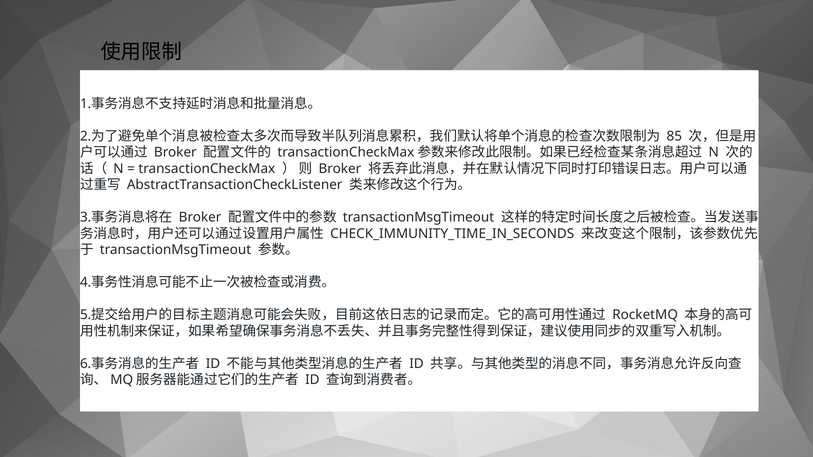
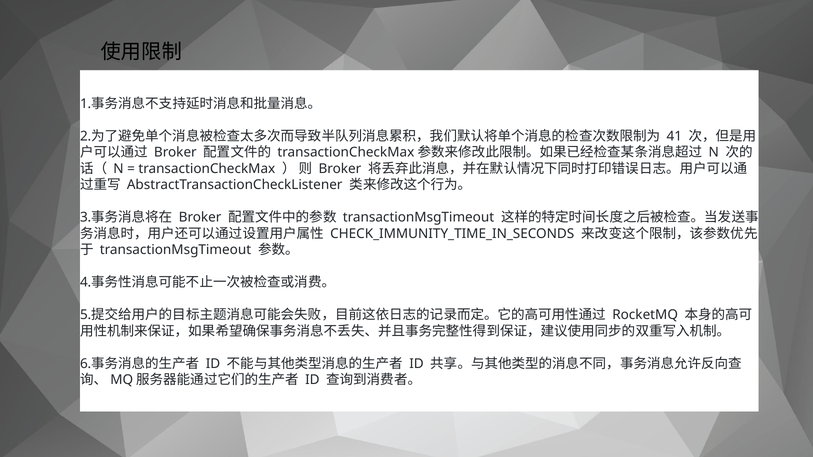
85: 85 -> 41
